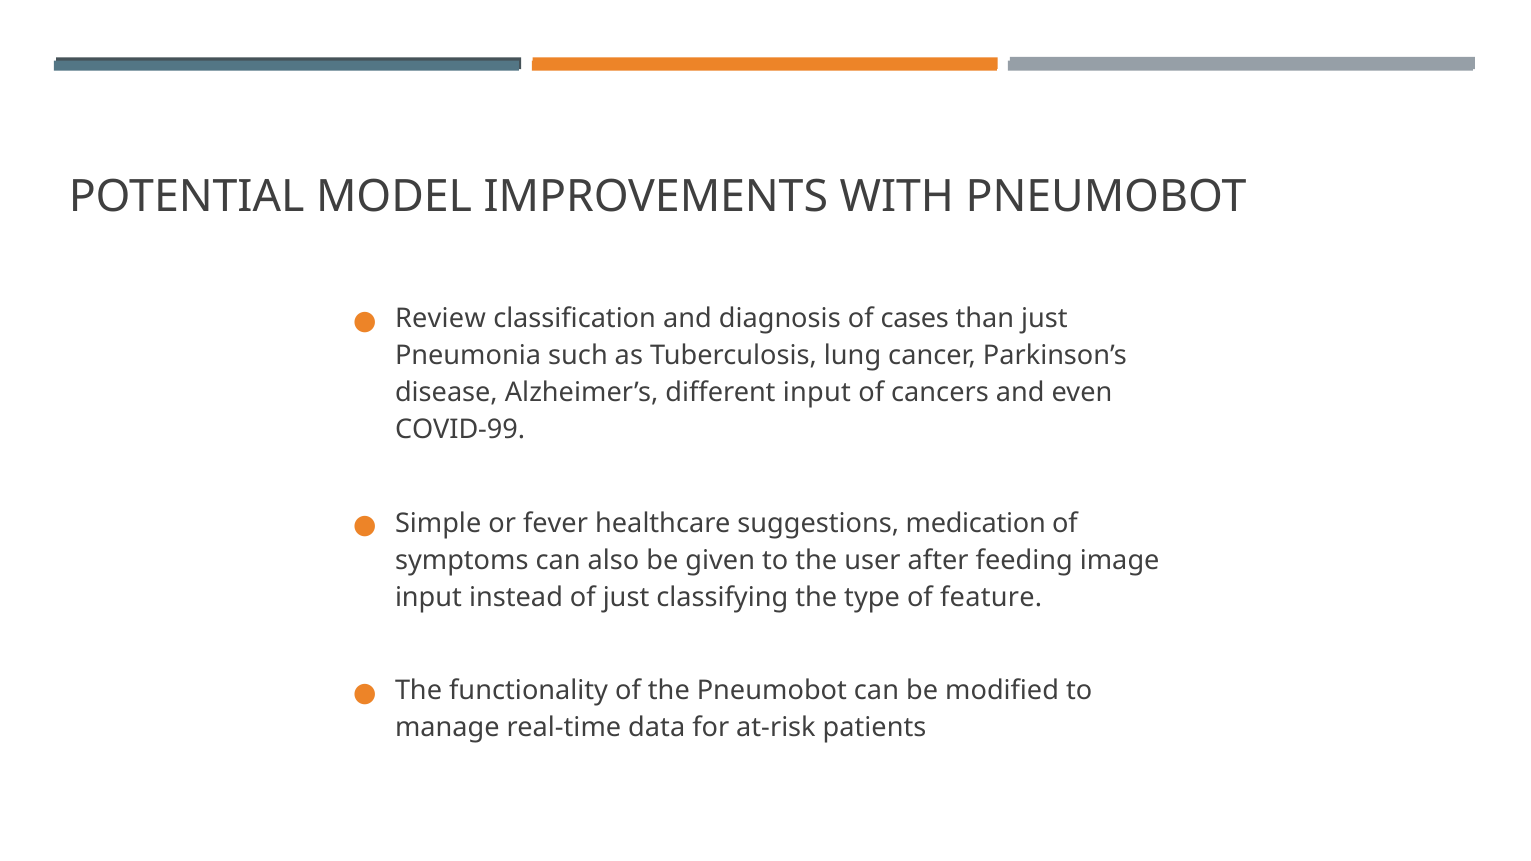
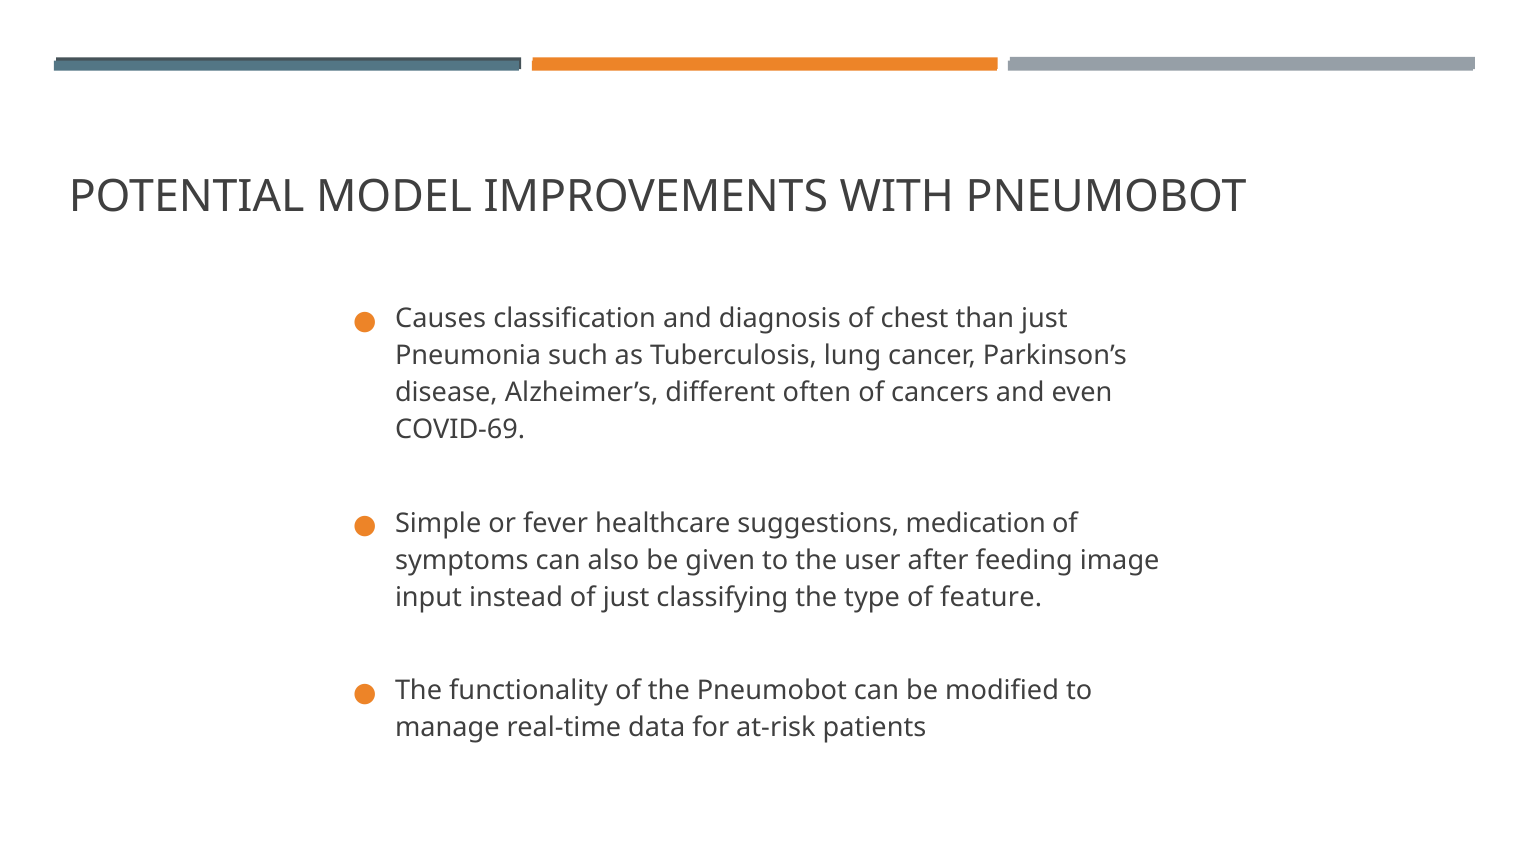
Review: Review -> Causes
cases: cases -> chest
different input: input -> often
COVID-99: COVID-99 -> COVID-69
